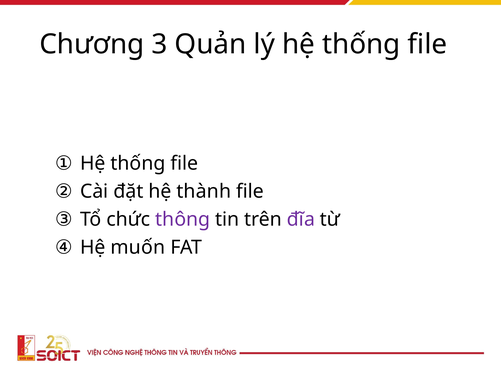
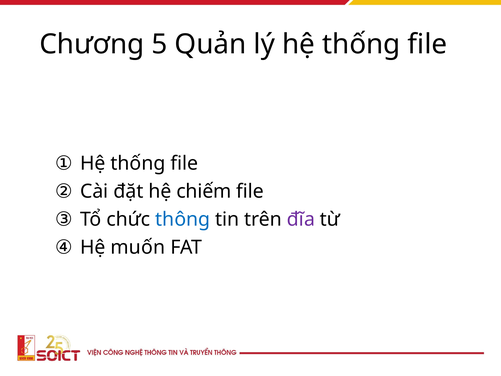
3: 3 -> 5
thành: thành -> chiếm
thông colour: purple -> blue
